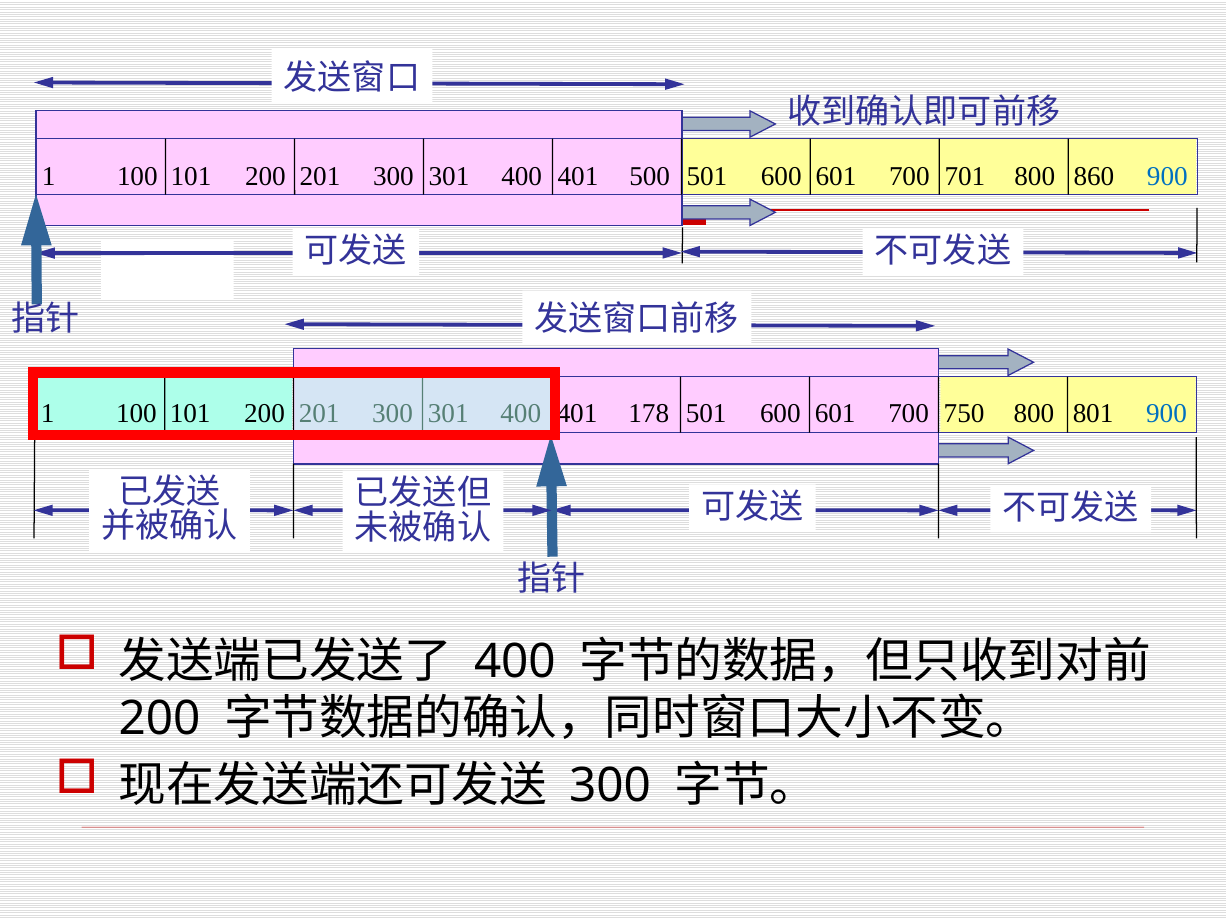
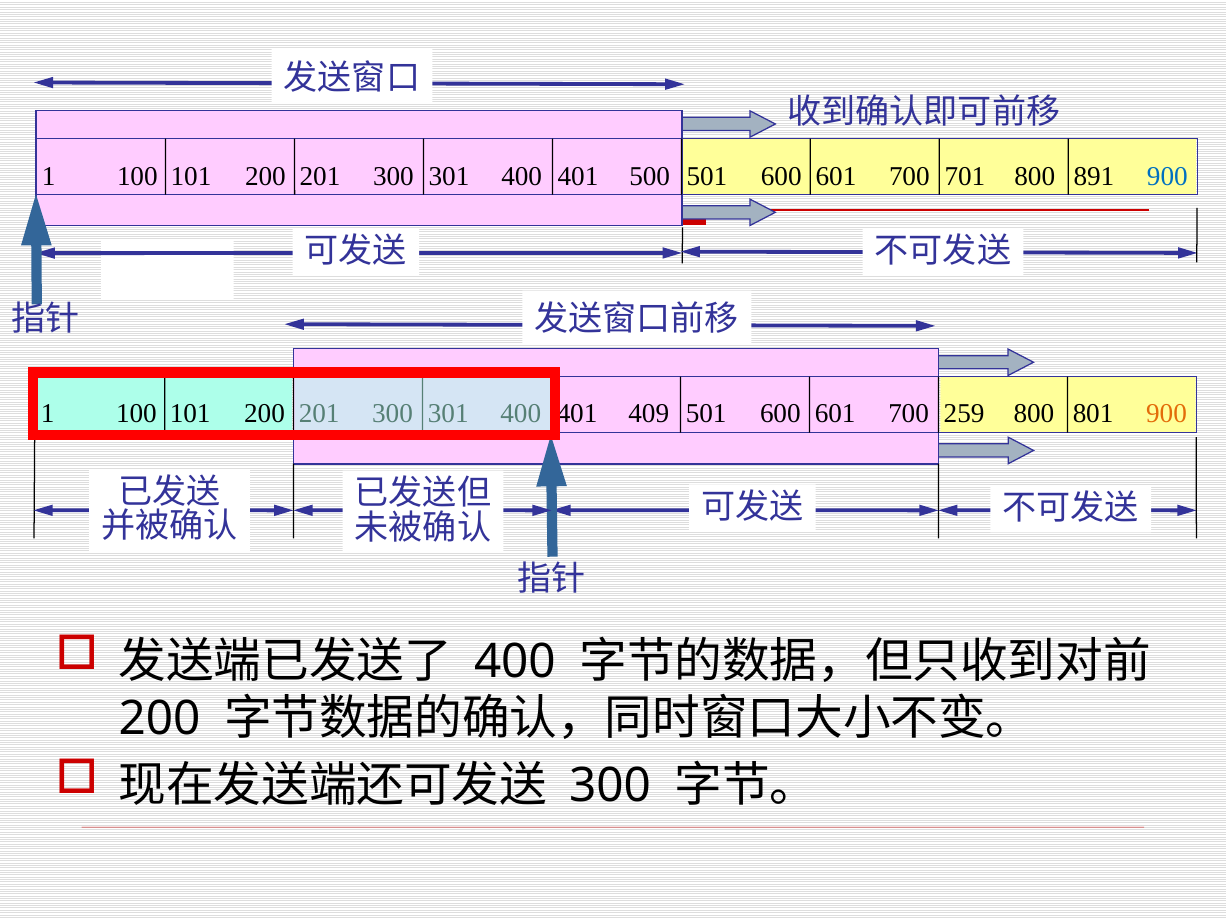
860: 860 -> 891
178: 178 -> 409
750: 750 -> 259
900 at (1167, 414) colour: blue -> orange
